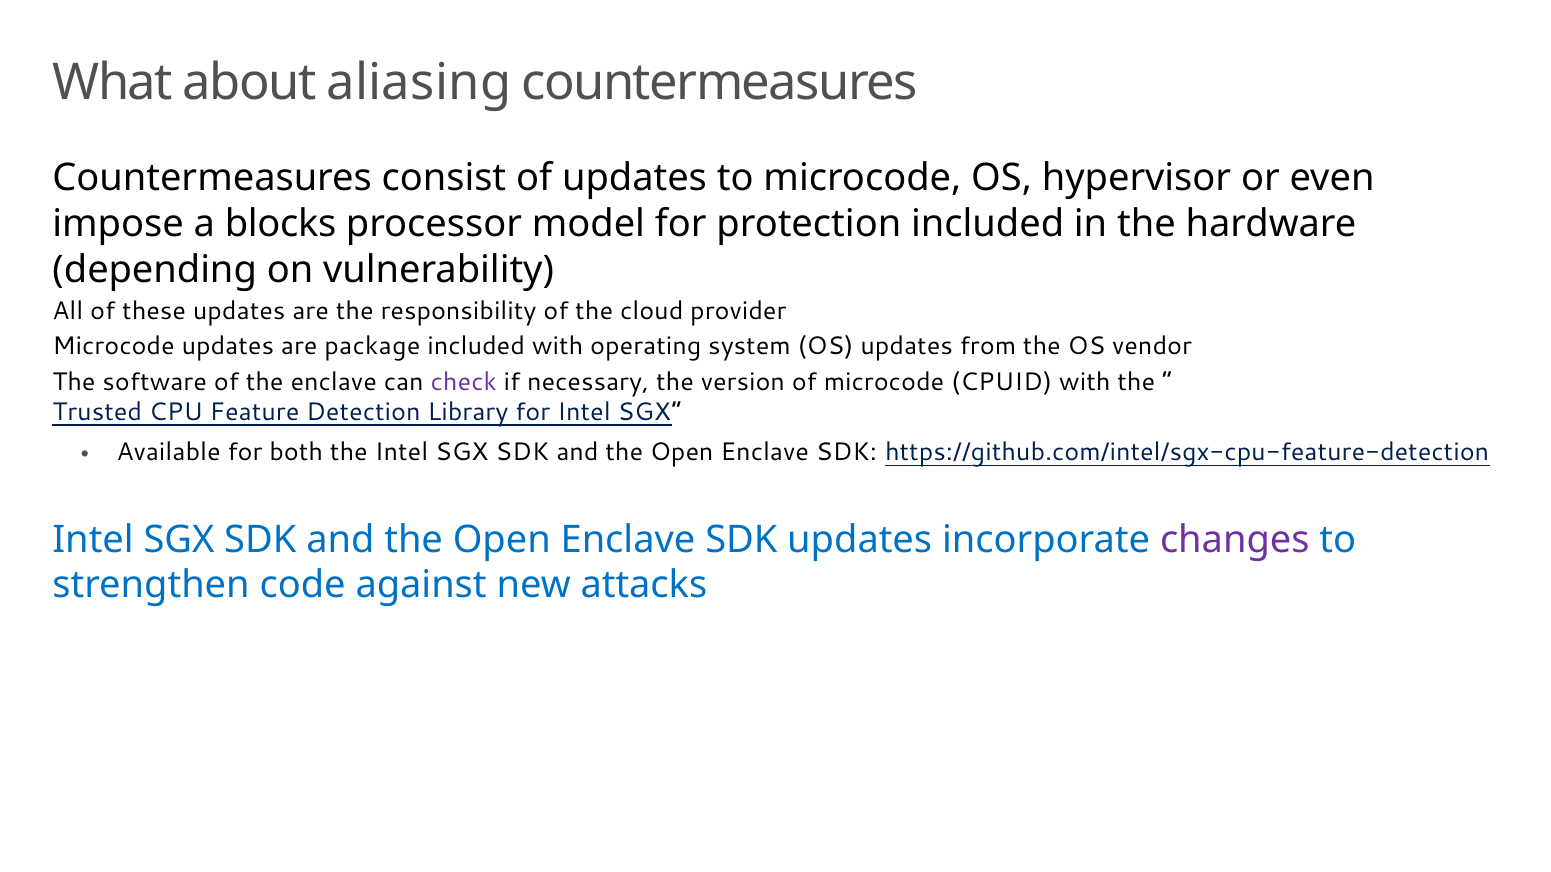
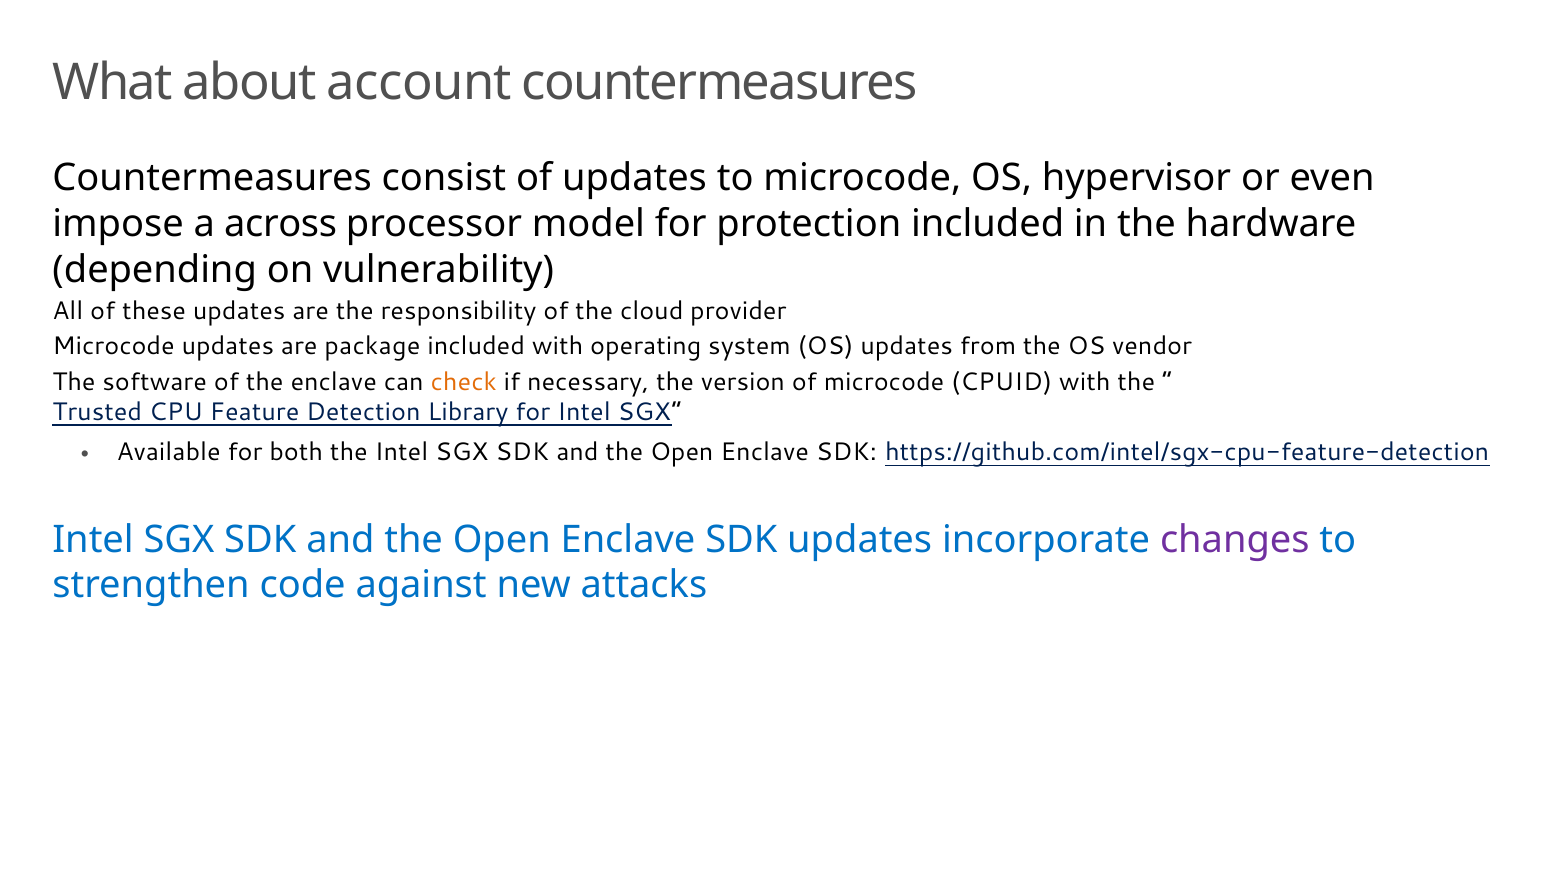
aliasing: aliasing -> account
blocks: blocks -> across
check colour: purple -> orange
